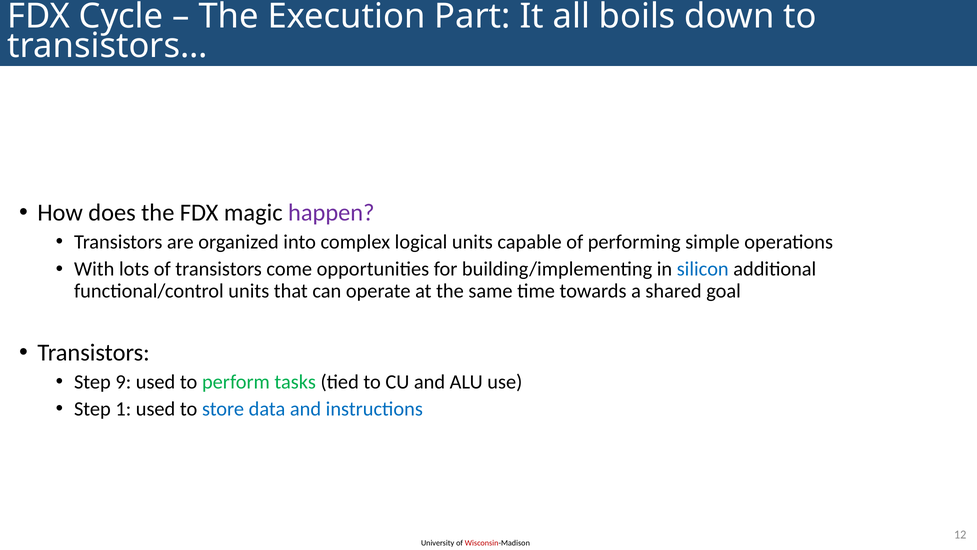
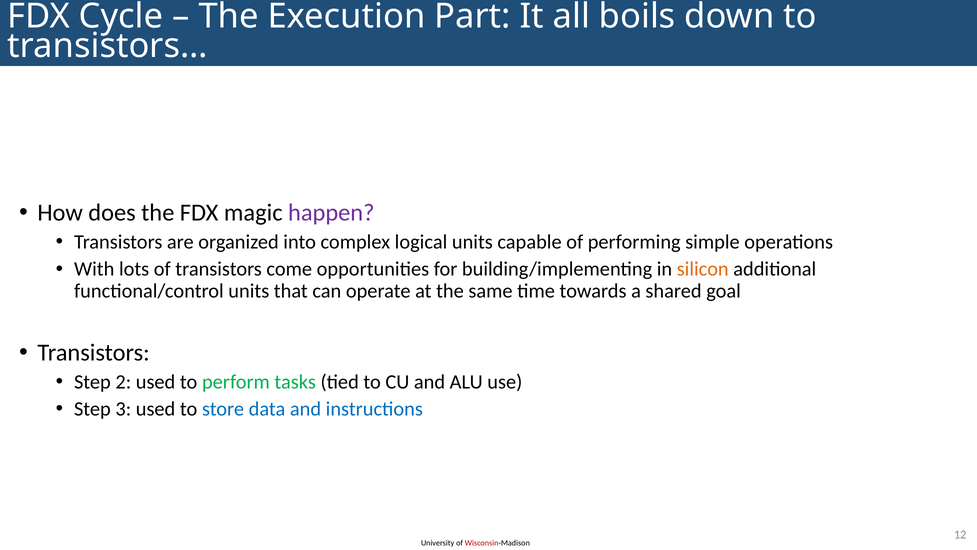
silicon colour: blue -> orange
9: 9 -> 2
1: 1 -> 3
